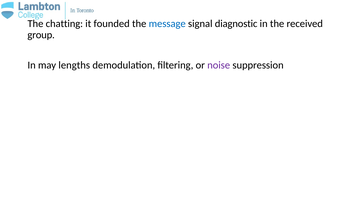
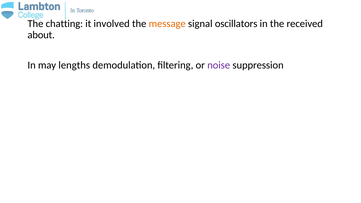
founded: founded -> involved
message colour: blue -> orange
diagnostic: diagnostic -> oscillators
group: group -> about
